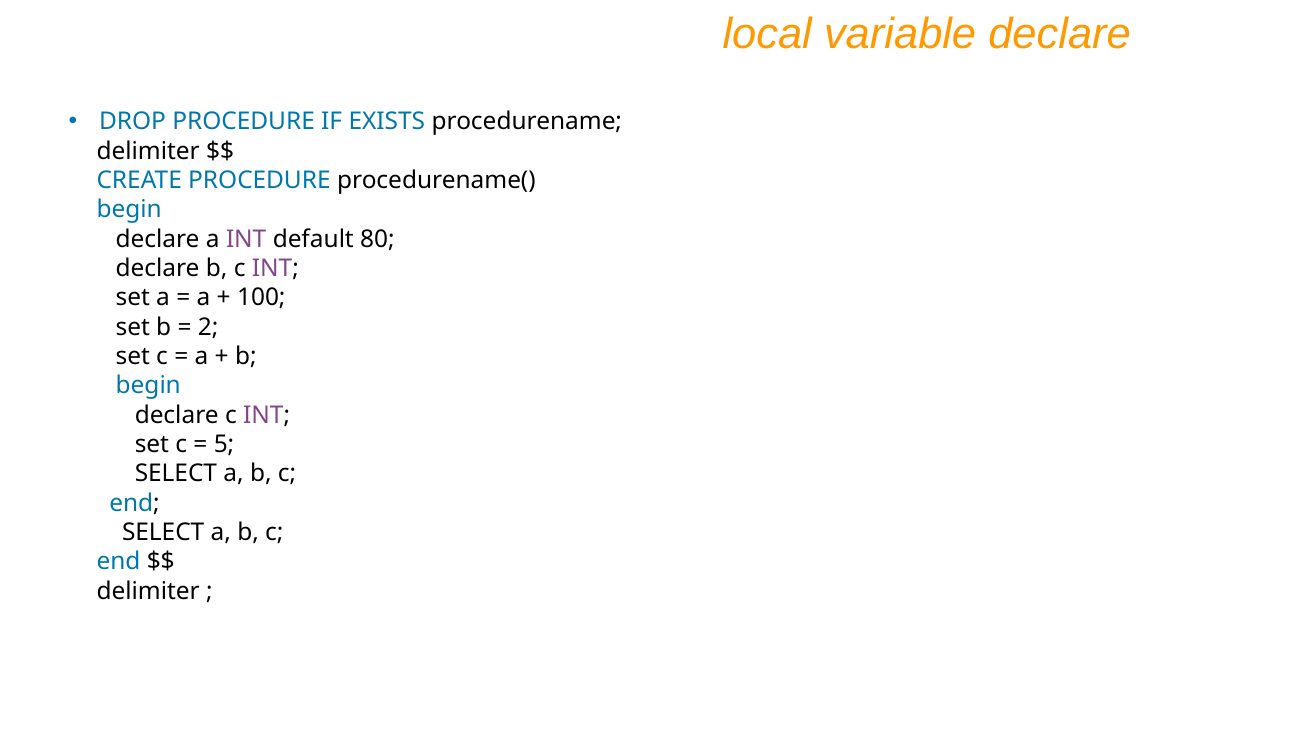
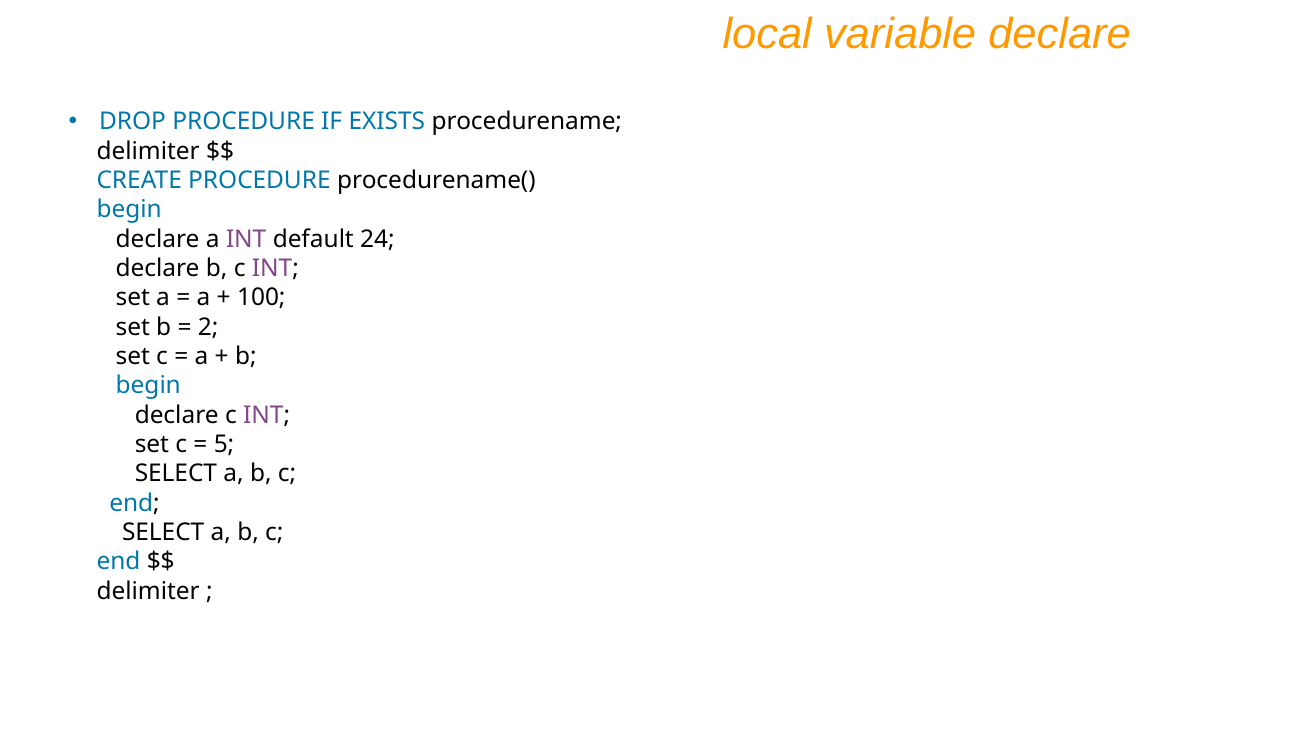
80: 80 -> 24
